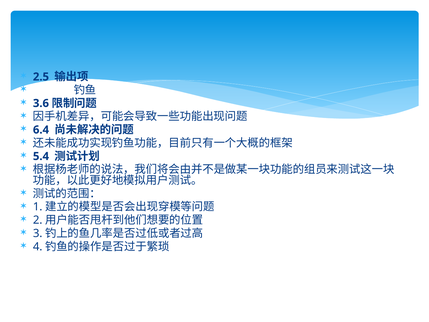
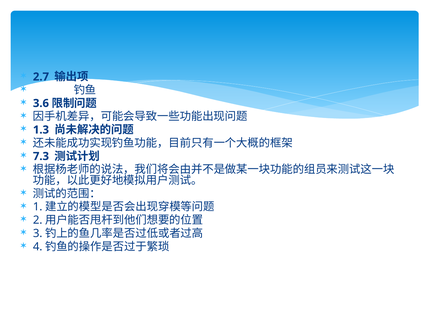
2.5: 2.5 -> 2.7
6.4: 6.4 -> 1.3
5.4: 5.4 -> 7.3
